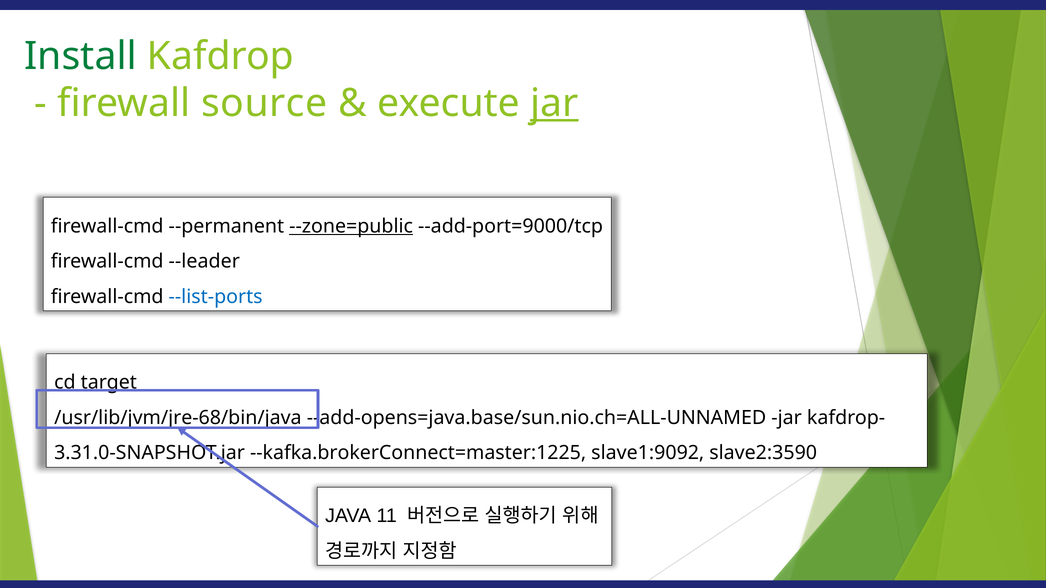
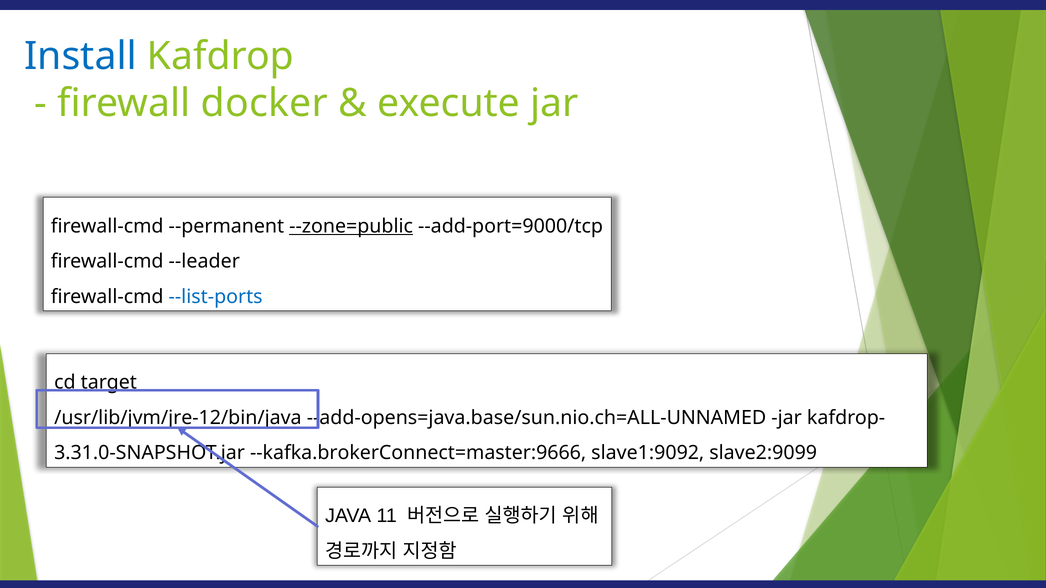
Install colour: green -> blue
source: source -> docker
jar at (554, 103) underline: present -> none
/usr/lib/jvm/jre-68/bin/java: /usr/lib/jvm/jre-68/bin/java -> /usr/lib/jvm/jre-12/bin/java
--kafka.brokerConnect=master:1225: --kafka.brokerConnect=master:1225 -> --kafka.brokerConnect=master:9666
slave2:3590: slave2:3590 -> slave2:9099
